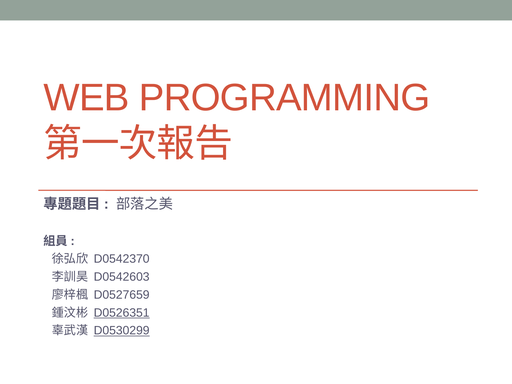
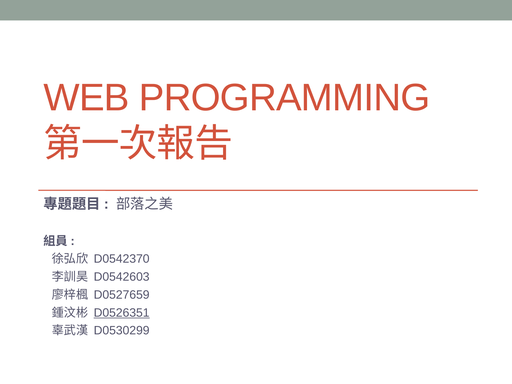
D0530299 underline: present -> none
